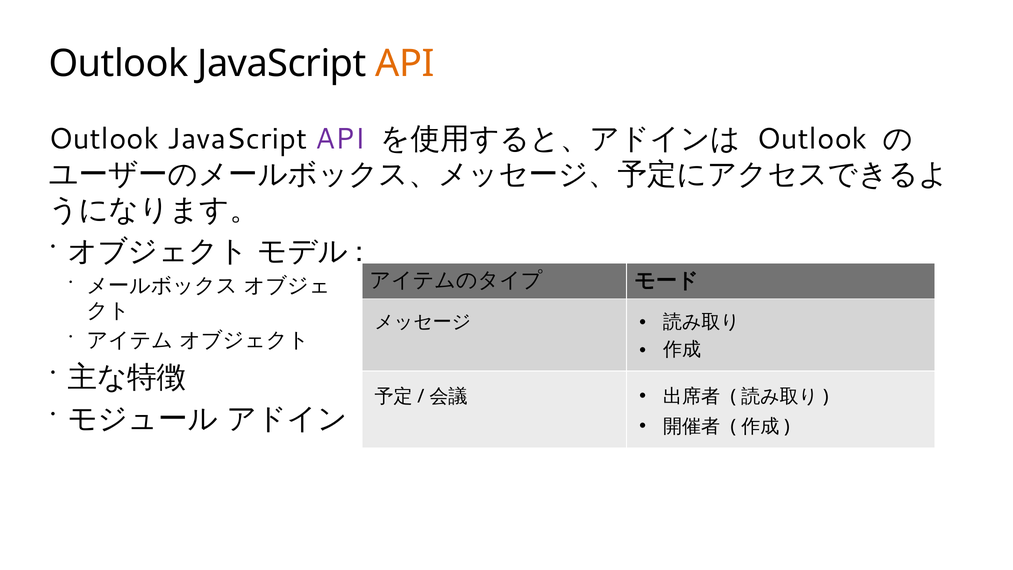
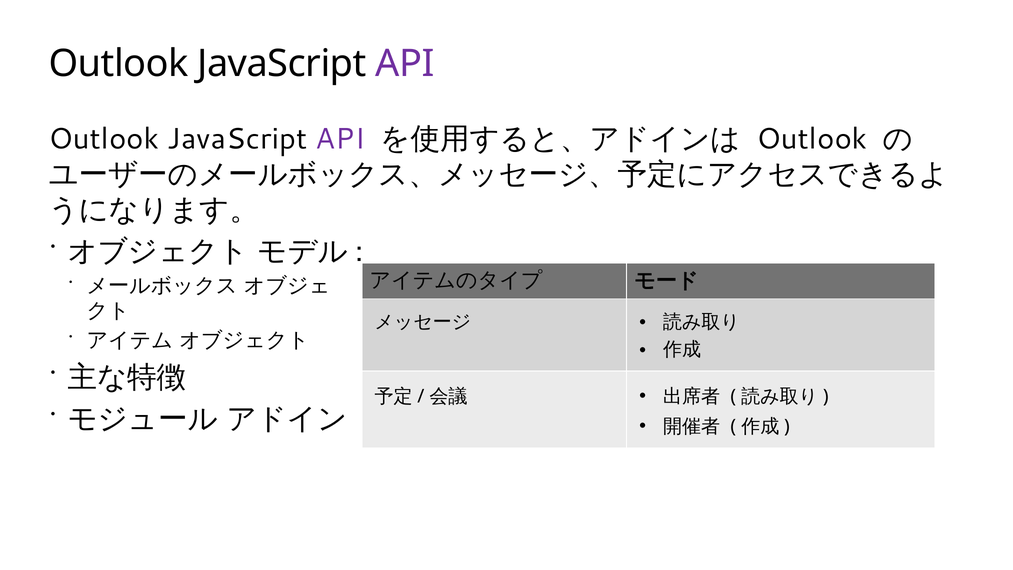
API at (405, 63) colour: orange -> purple
